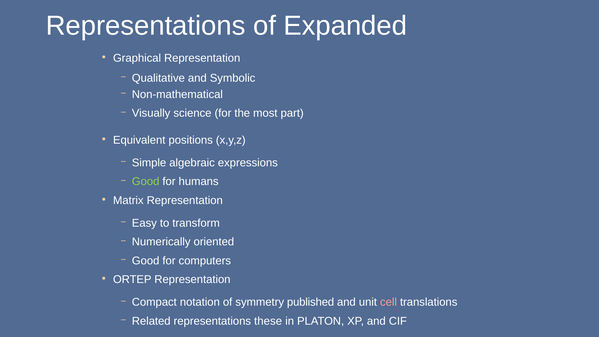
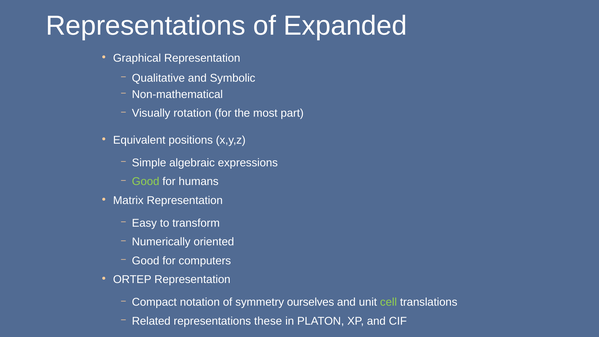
science: science -> rotation
published: published -> ourselves
cell colour: pink -> light green
